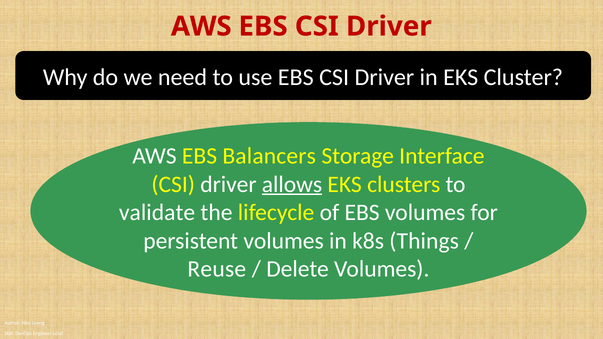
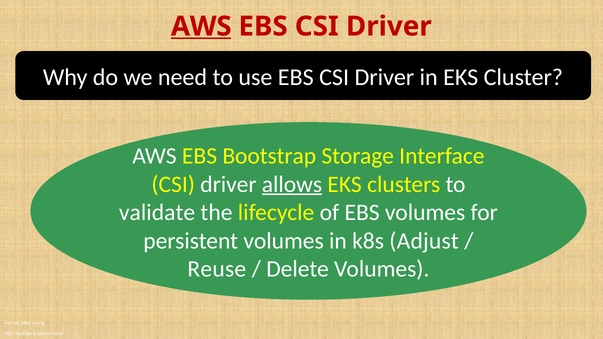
AWS at (201, 26) underline: none -> present
Balancers: Balancers -> Bootstrap
Things: Things -> Adjust
